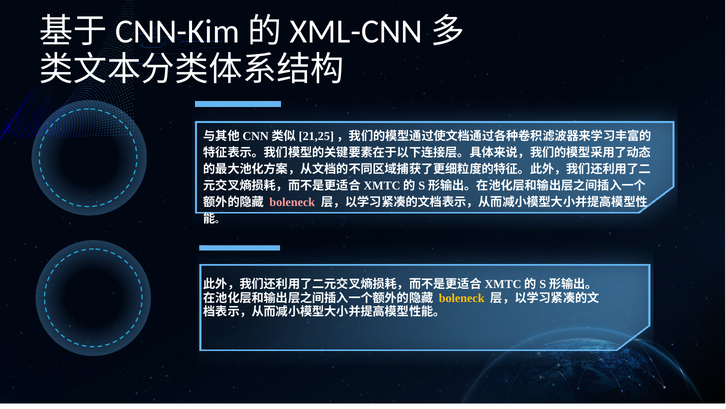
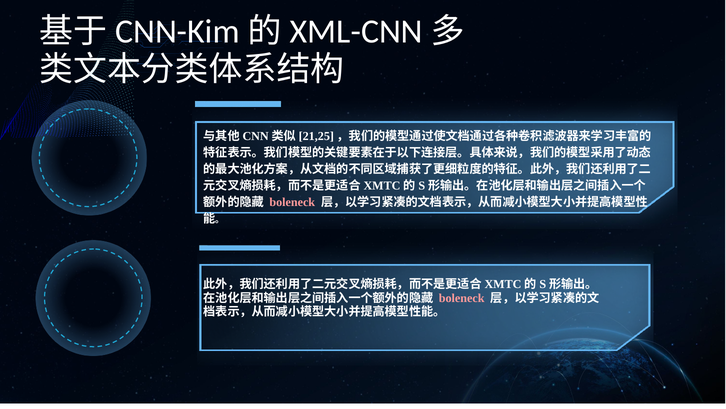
boleneck at (462, 298) colour: yellow -> pink
